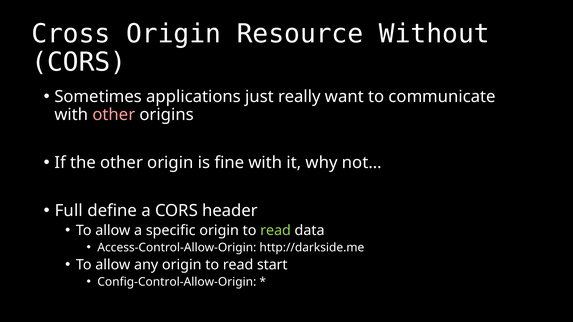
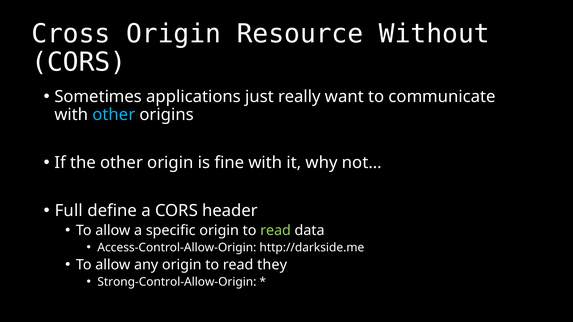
other at (114, 115) colour: pink -> light blue
start: start -> they
Config-Control-Allow-Origin: Config-Control-Allow-Origin -> Strong-Control-Allow-Origin
